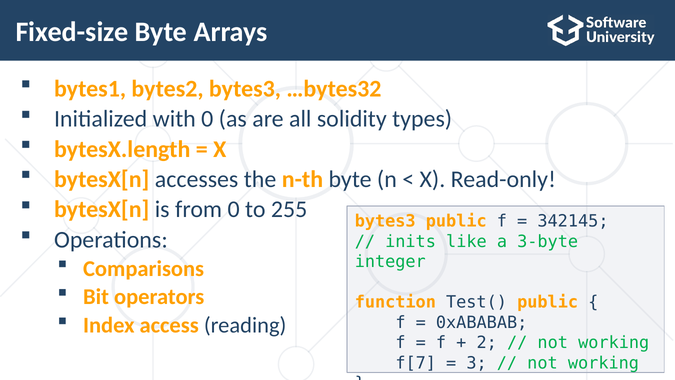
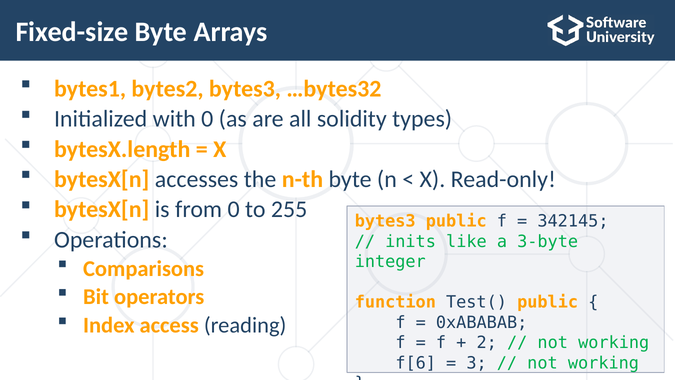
f[7: f[7 -> f[6
